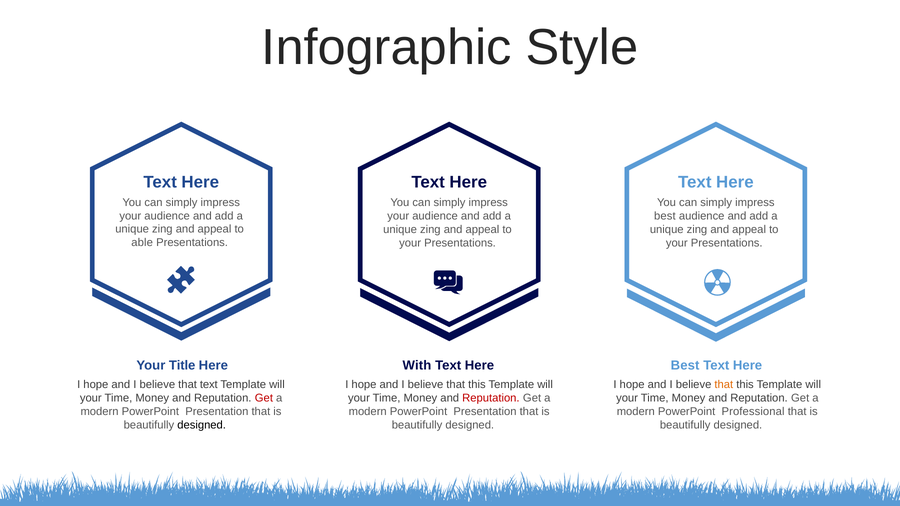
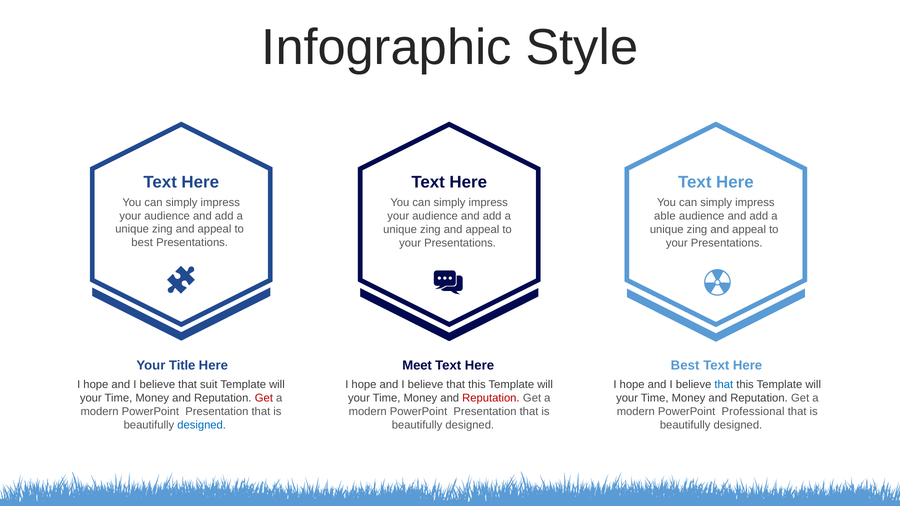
best at (665, 216): best -> able
able at (142, 243): able -> best
With: With -> Meet
that text: text -> suit
that at (724, 385) colour: orange -> blue
designed at (202, 425) colour: black -> blue
